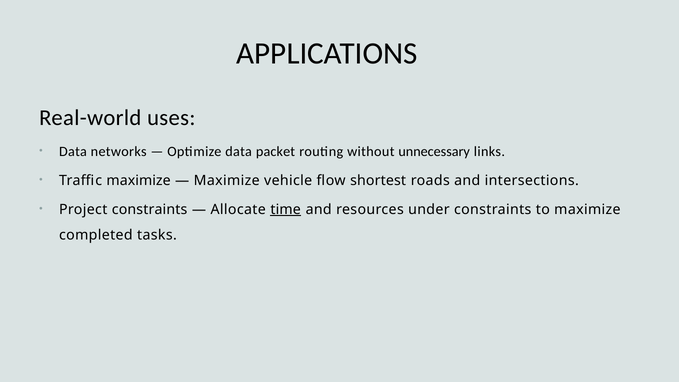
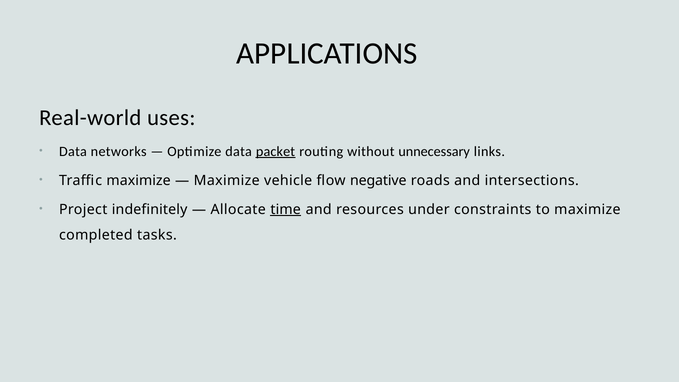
packet underline: none -> present
shortest: shortest -> negative
Project constraints: constraints -> indefinitely
